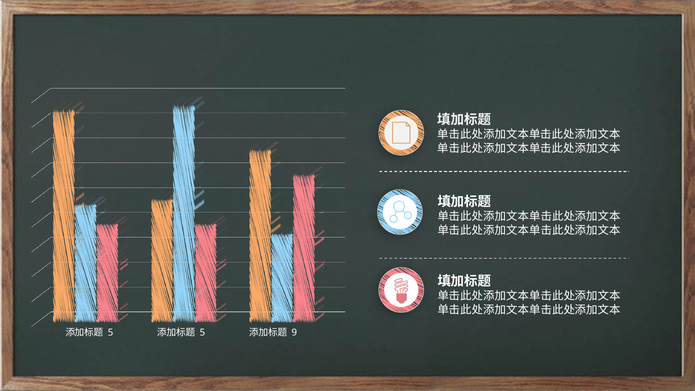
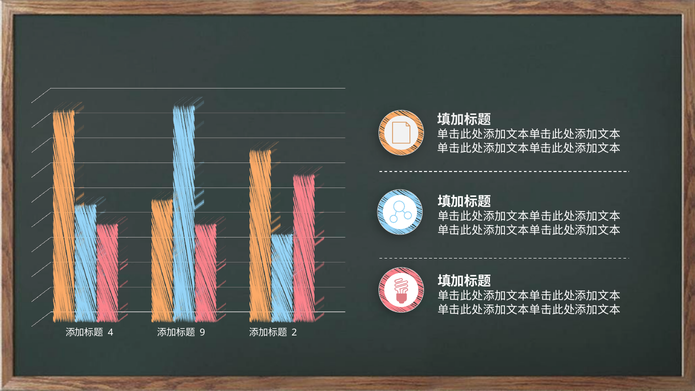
5 at (111, 333): 5 -> 4
5 at (202, 333): 5 -> 9
9: 9 -> 2
